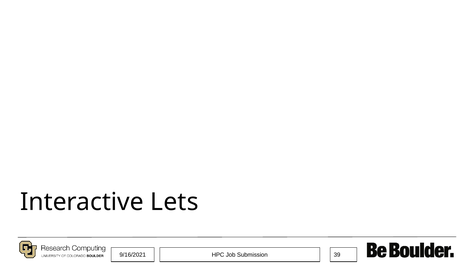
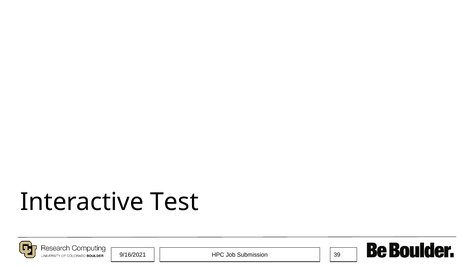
Lets: Lets -> Test
